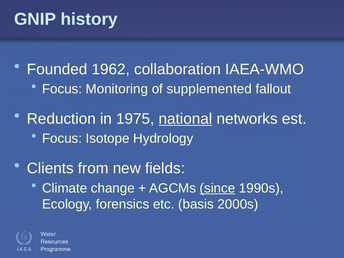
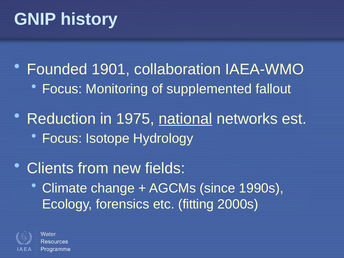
1962: 1962 -> 1901
since underline: present -> none
basis: basis -> fitting
